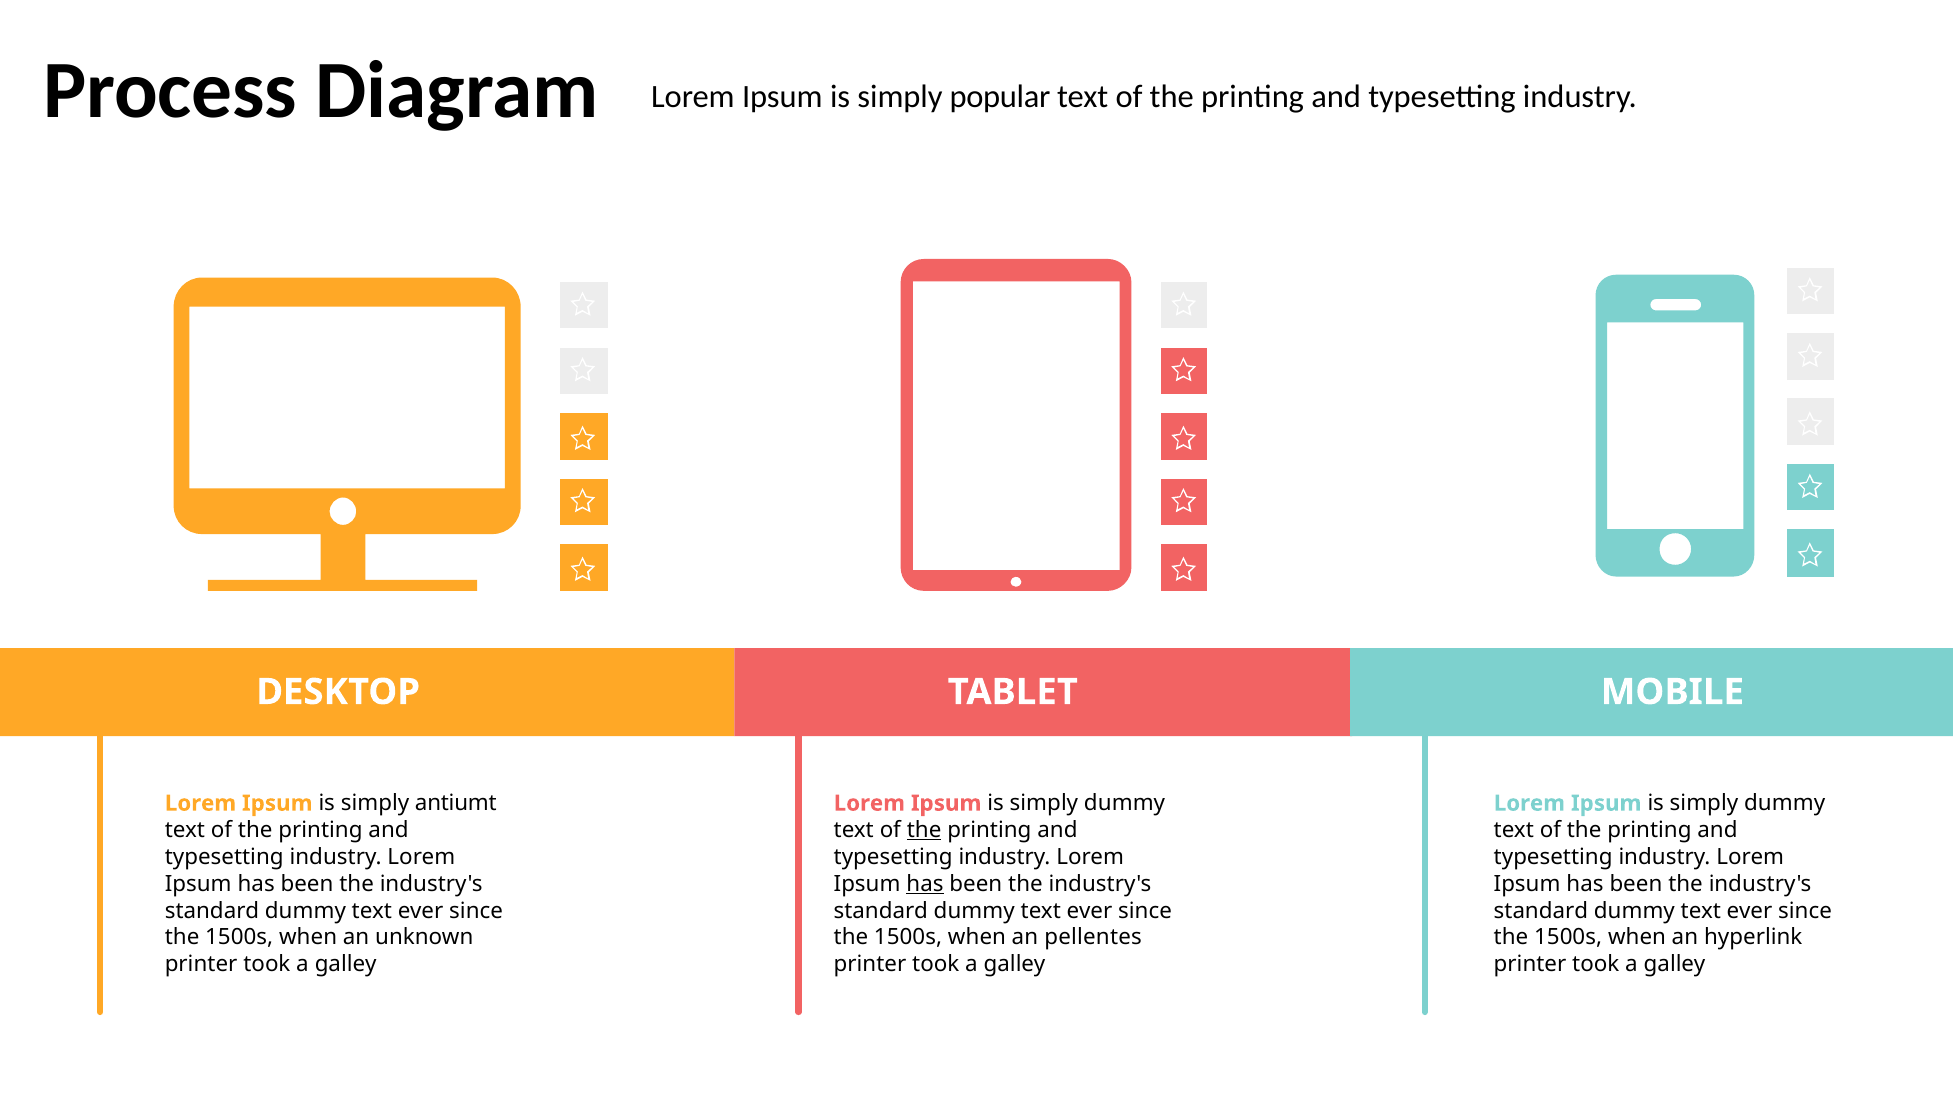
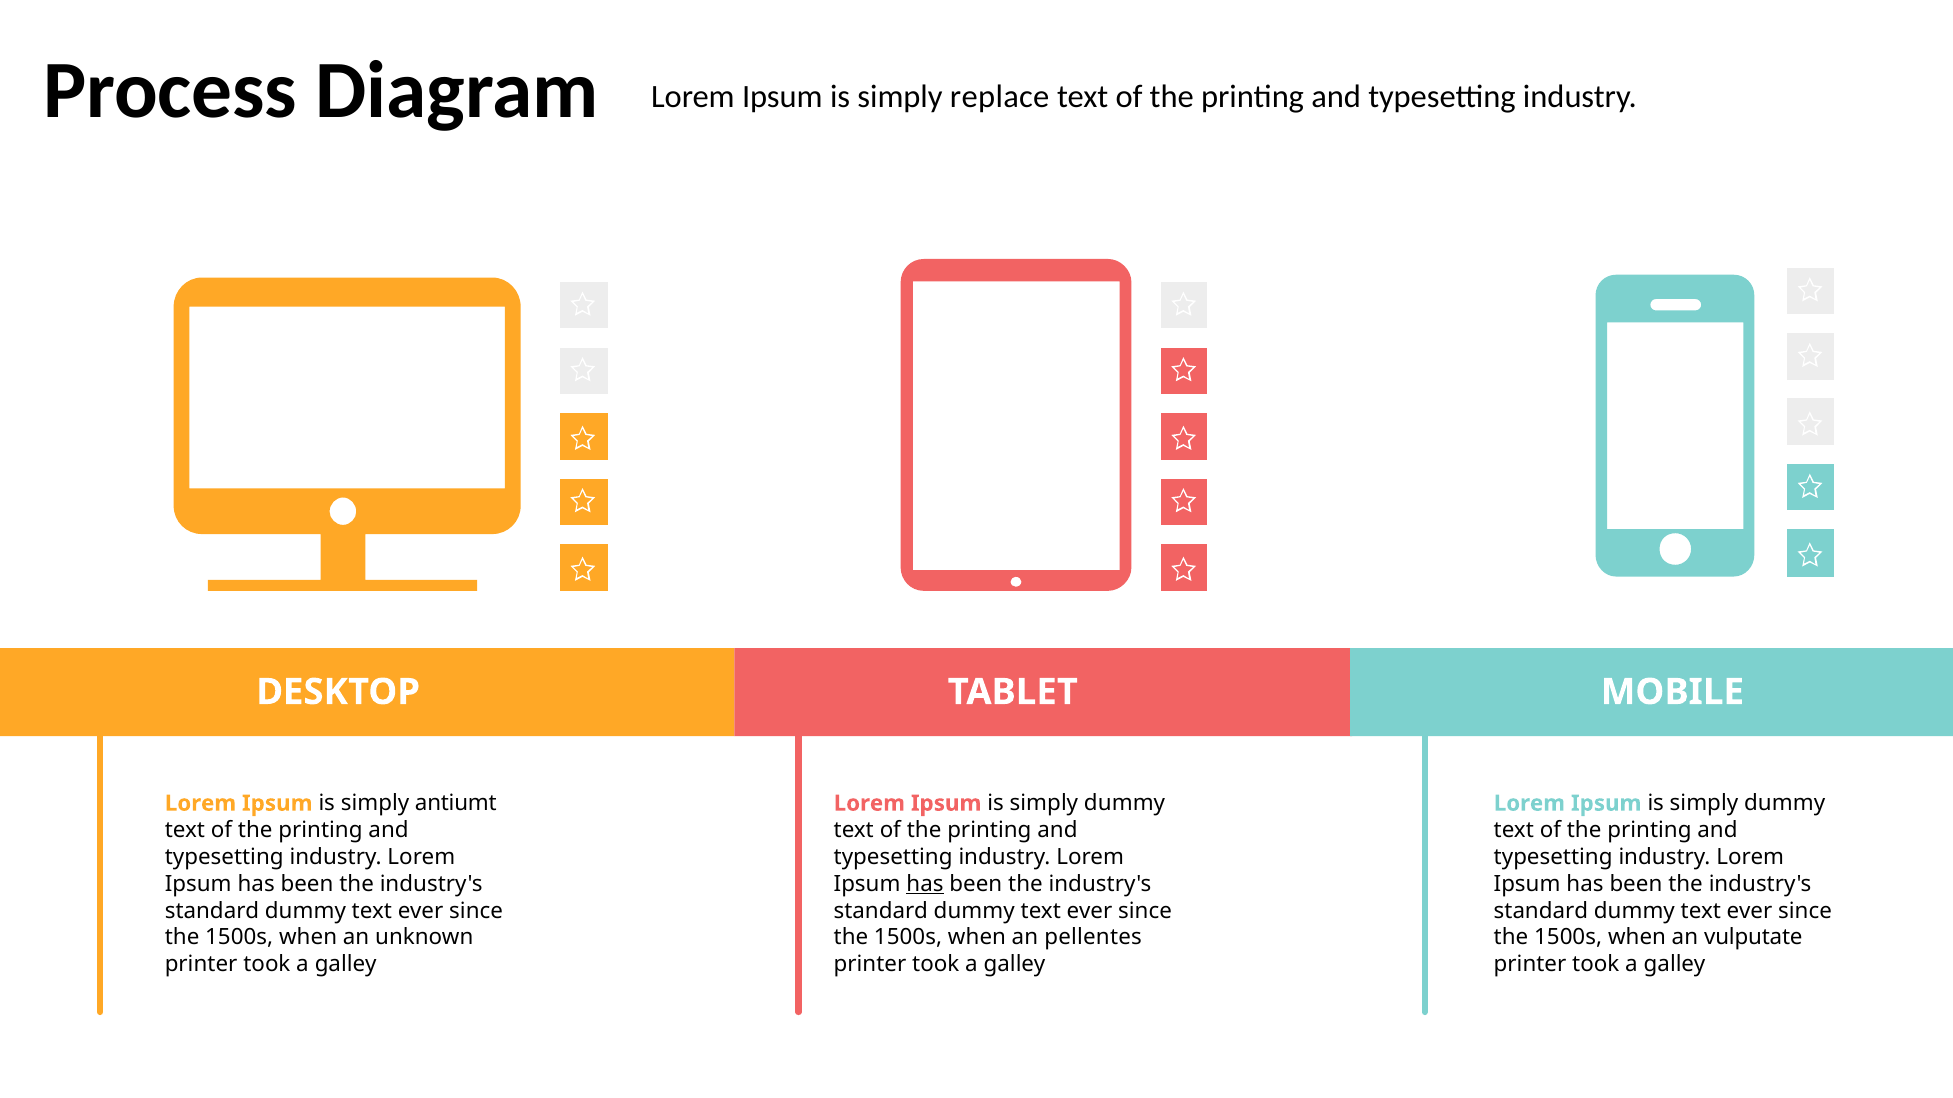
popular: popular -> replace
the at (924, 831) underline: present -> none
hyperlink: hyperlink -> vulputate
